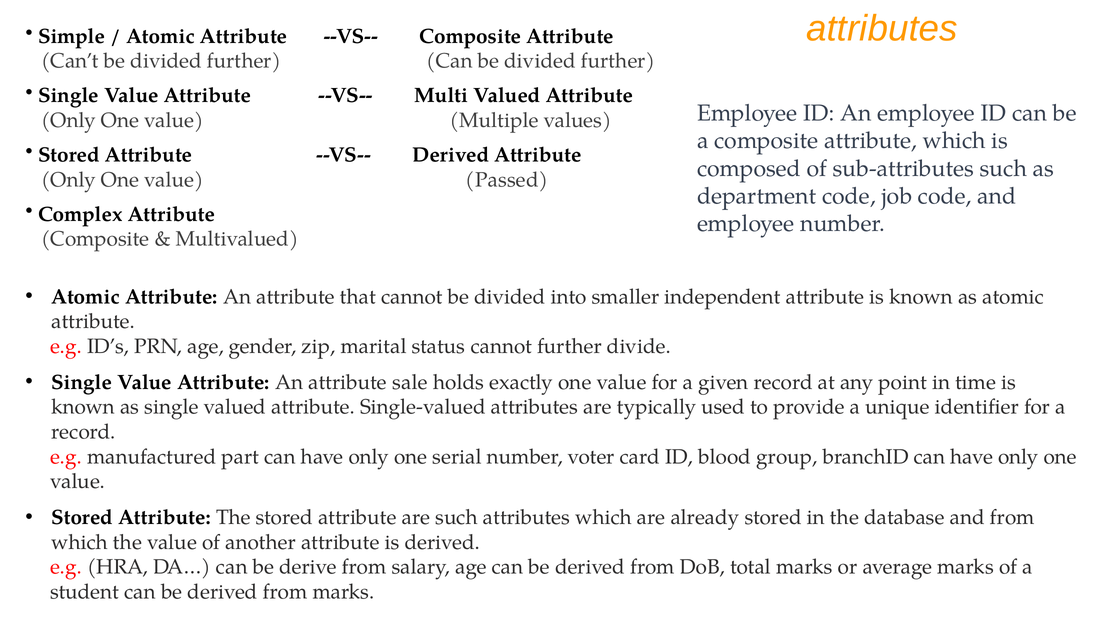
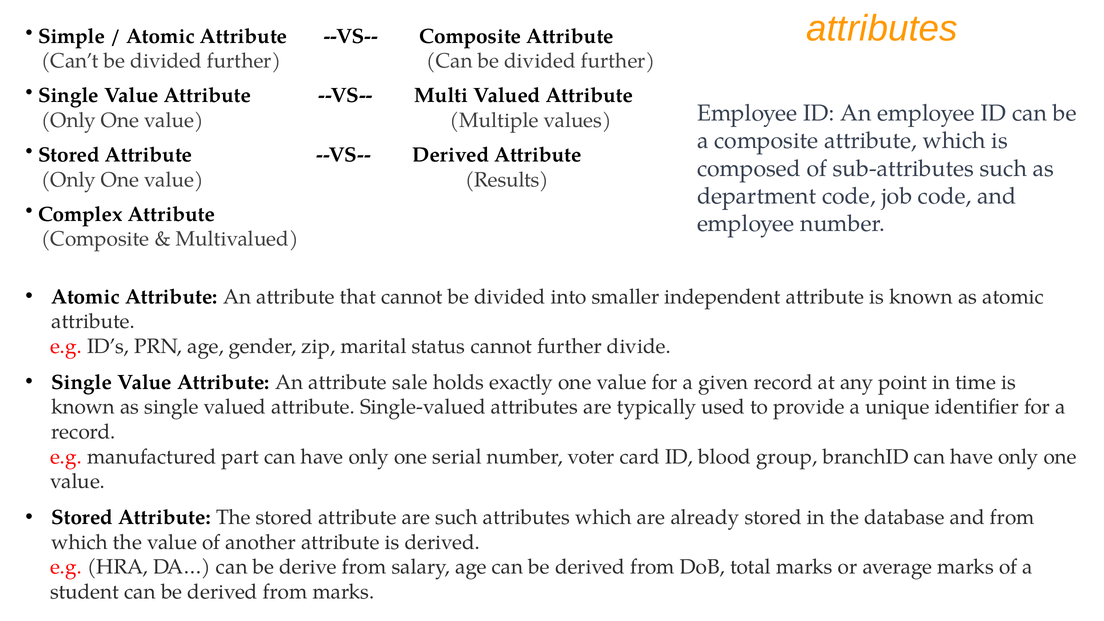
Passed: Passed -> Results
